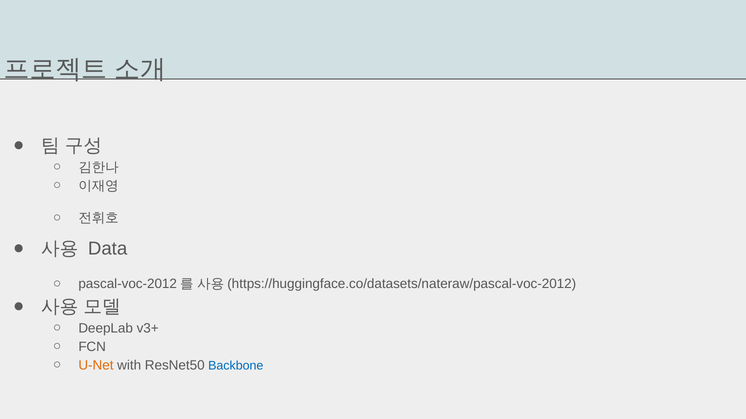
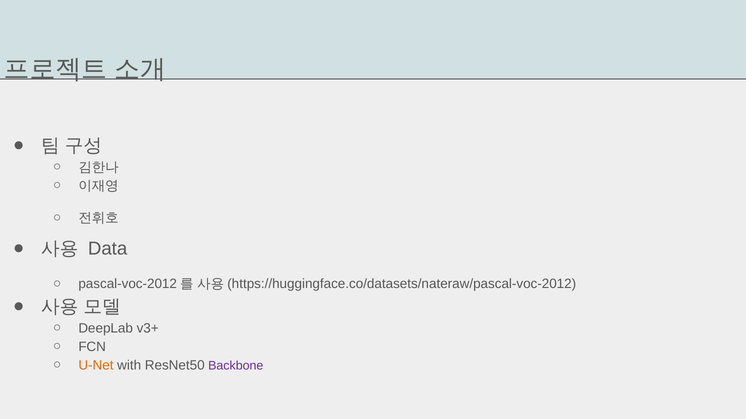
Backbone colour: blue -> purple
